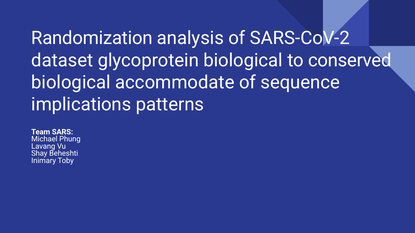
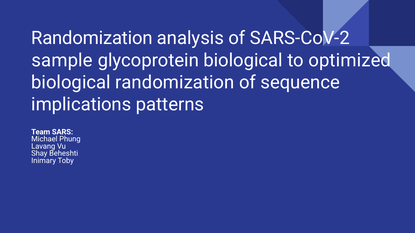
dataset: dataset -> sample
conserved: conserved -> optimized
biological accommodate: accommodate -> randomization
